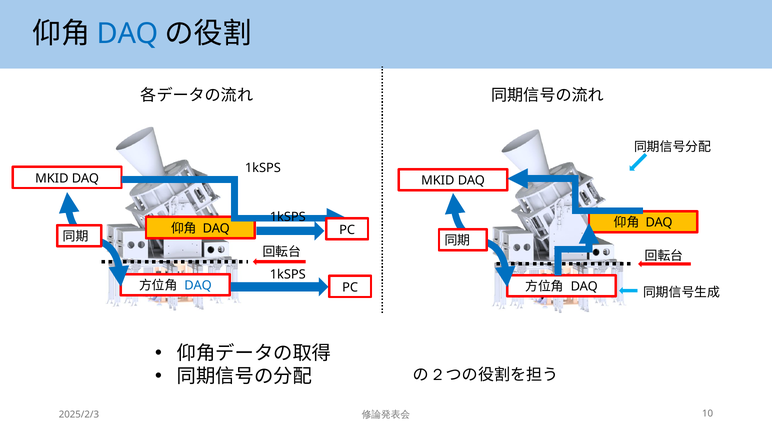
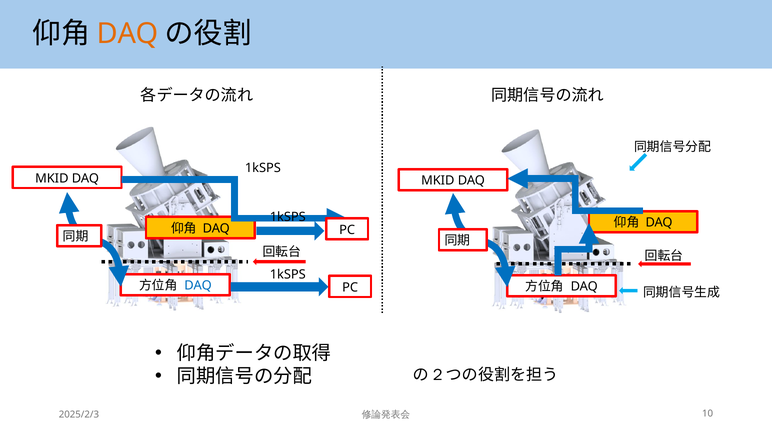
DAQ at (128, 34) colour: blue -> orange
